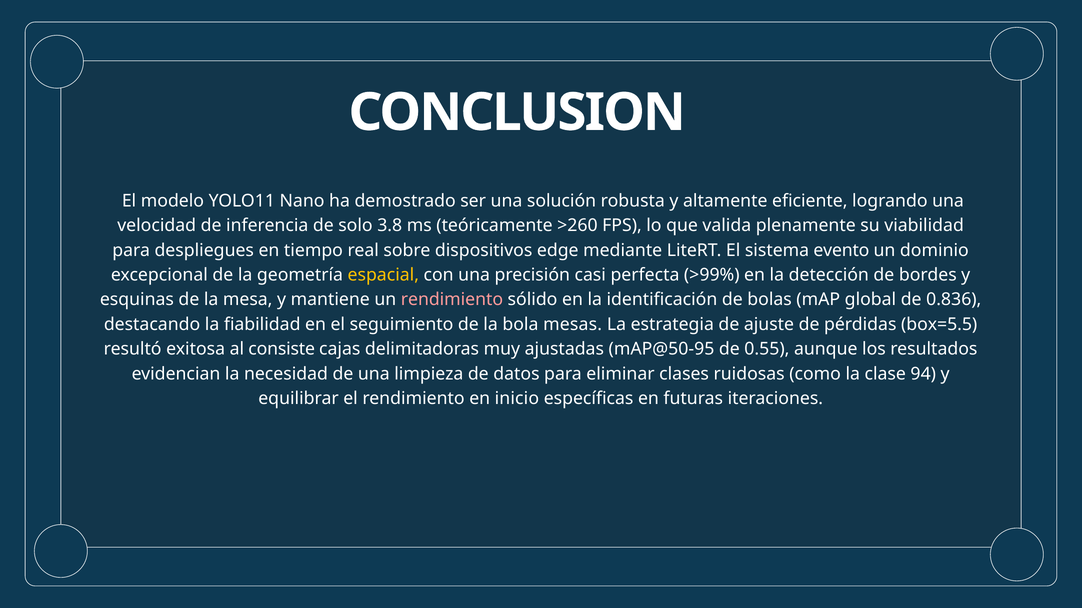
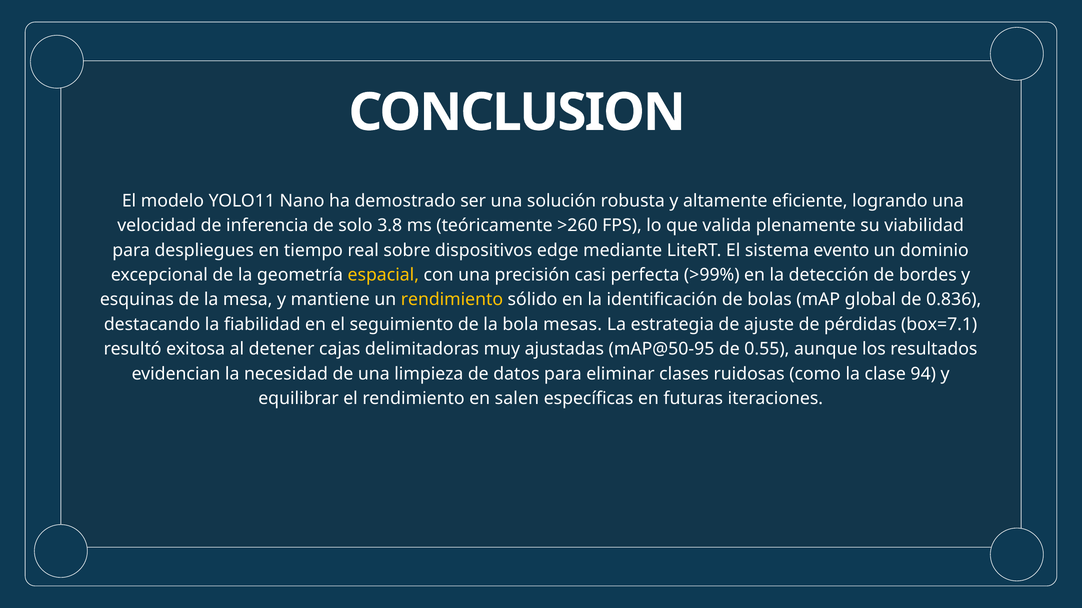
rendimiento at (452, 300) colour: pink -> yellow
box=5.5: box=5.5 -> box=7.1
consiste: consiste -> detener
inicio: inicio -> salen
